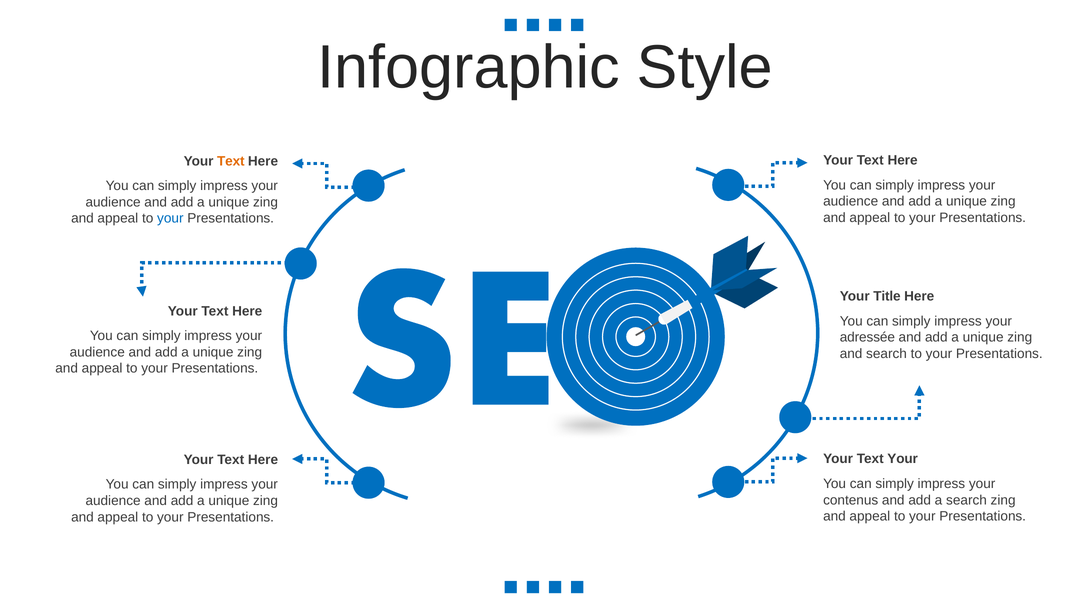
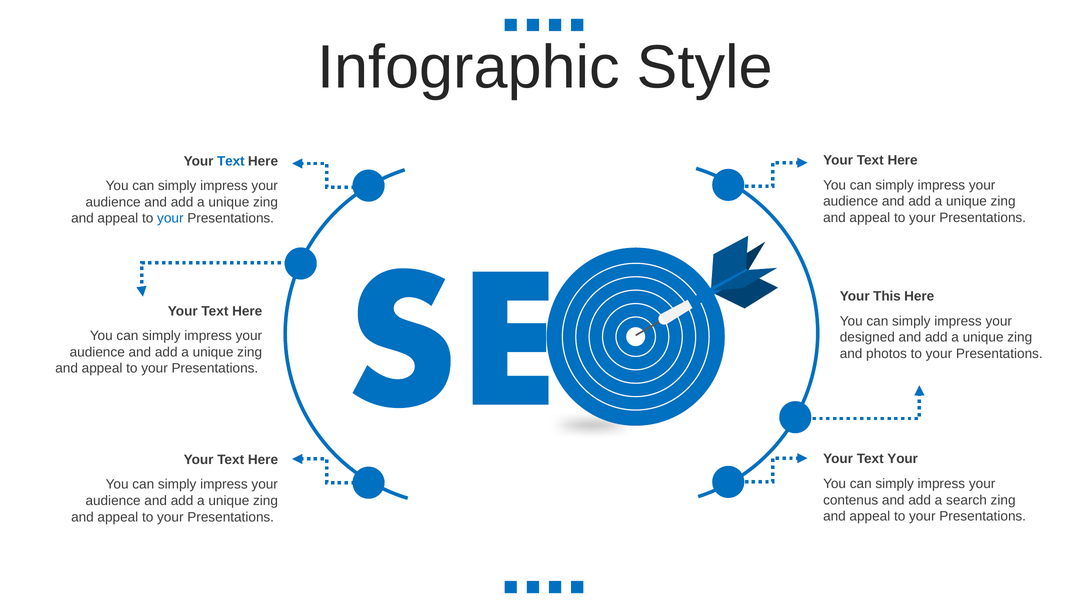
Text at (231, 161) colour: orange -> blue
Title: Title -> This
adressée: adressée -> designed
and search: search -> photos
